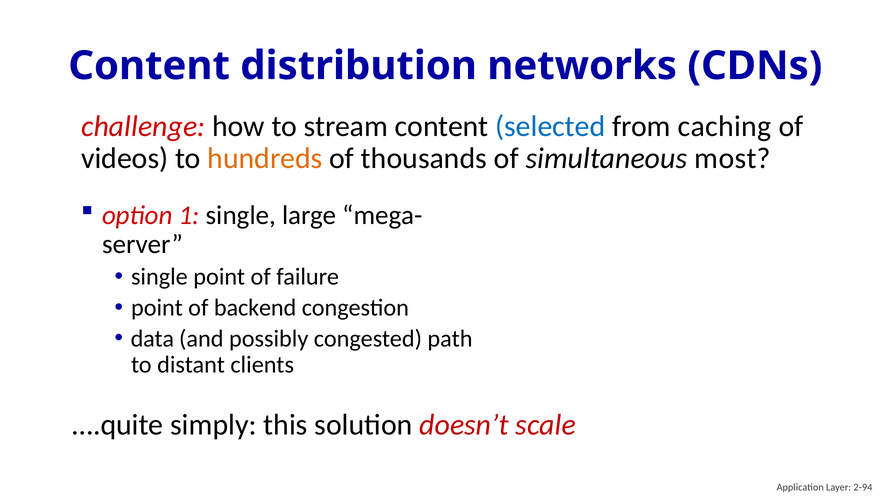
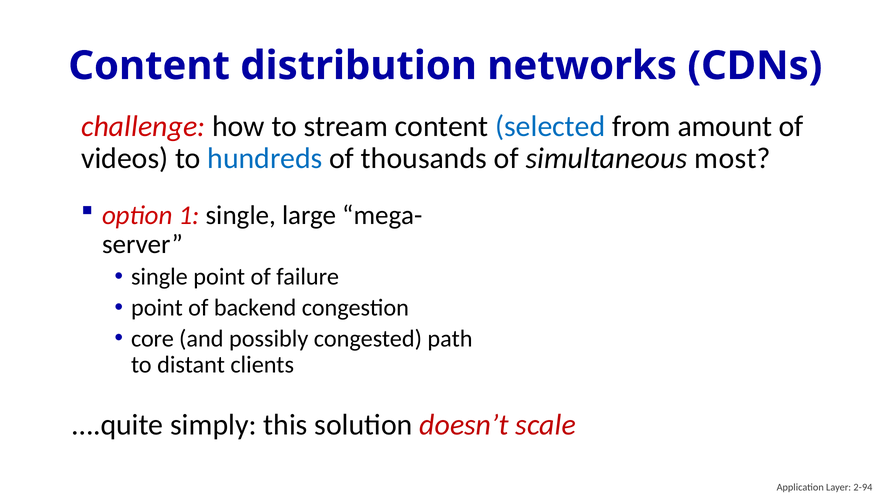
caching: caching -> amount
hundreds colour: orange -> blue
data: data -> core
